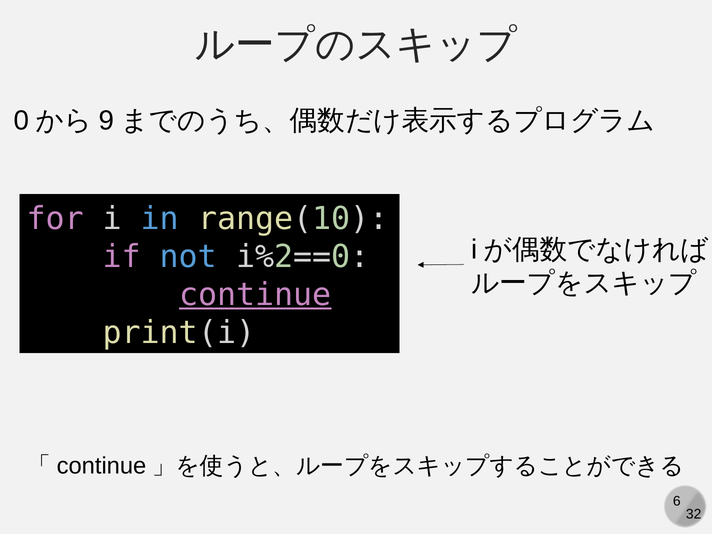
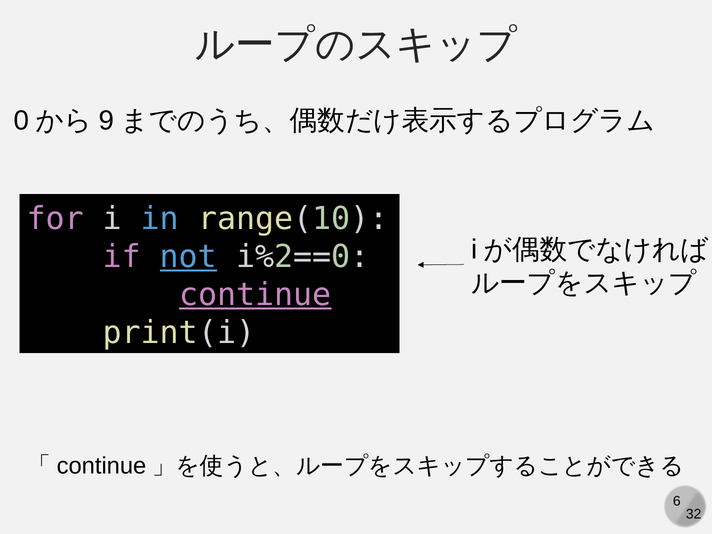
not underline: none -> present
